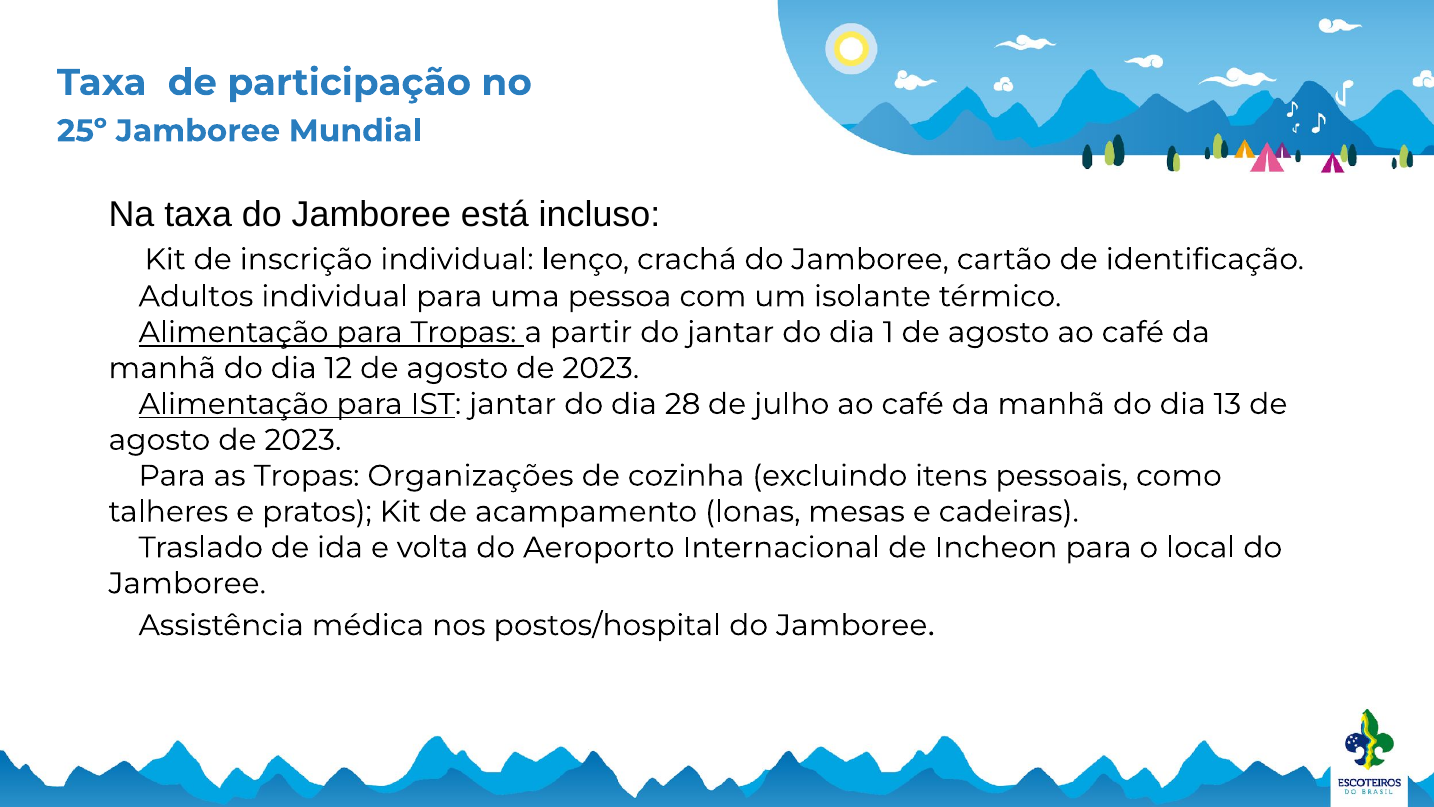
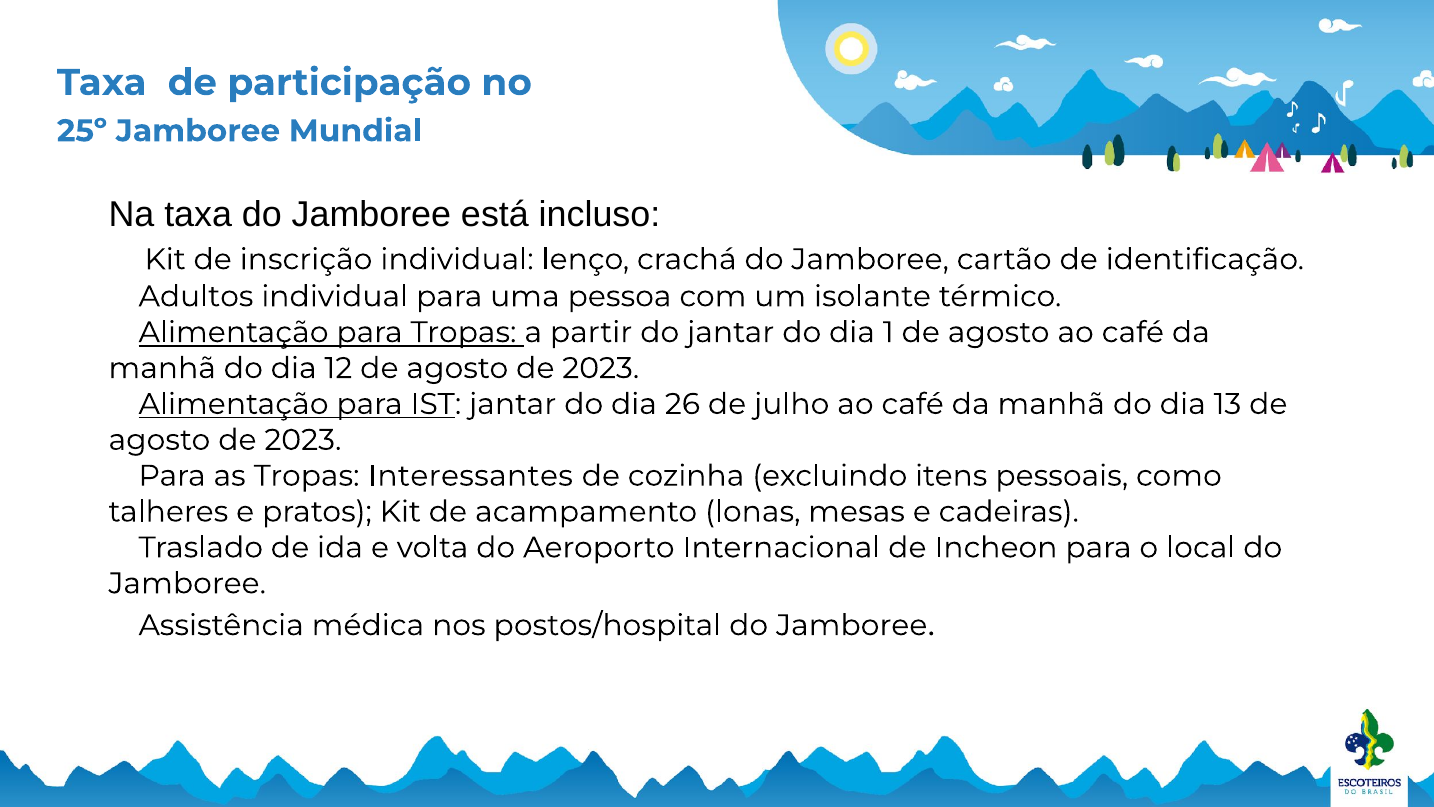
28: 28 -> 26
Organizações: Organizações -> Interessantes
